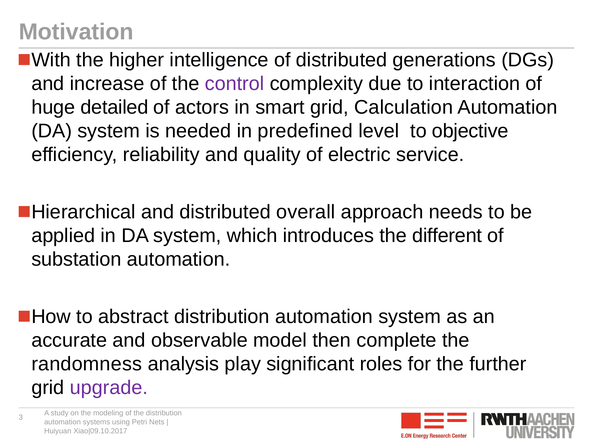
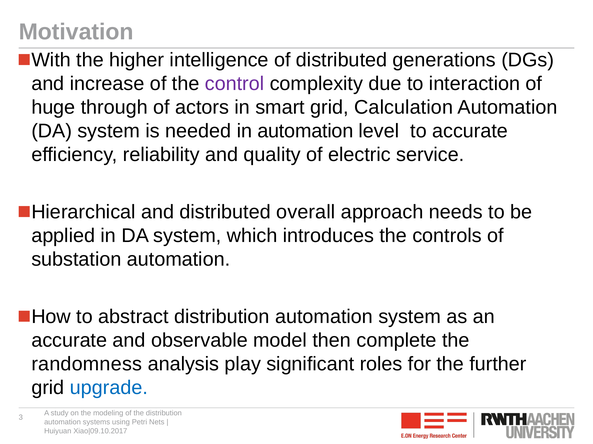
detailed: detailed -> through
in predefined: predefined -> automation
to objective: objective -> accurate
different: different -> controls
upgrade colour: purple -> blue
